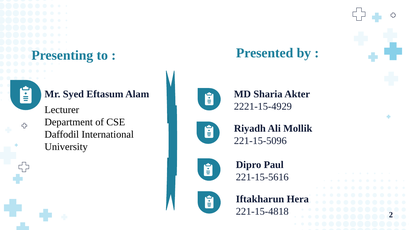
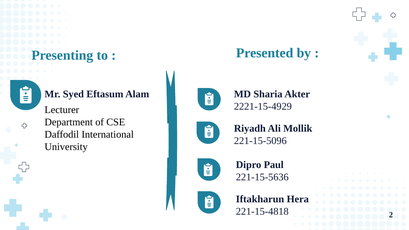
221-15-5616: 221-15-5616 -> 221-15-5636
